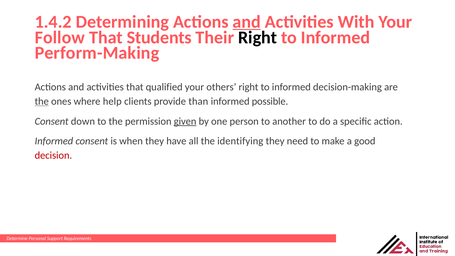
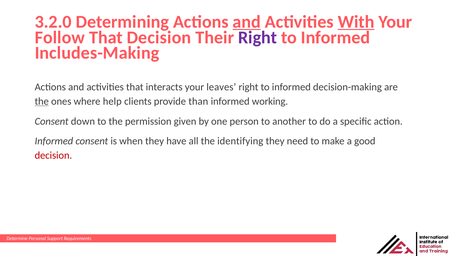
1.4.2: 1.4.2 -> 3.2.0
With underline: none -> present
That Students: Students -> Decision
Right at (258, 37) colour: black -> purple
Perform-Making: Perform-Making -> Includes-Making
qualified: qualified -> interacts
others: others -> leaves
possible: possible -> working
given underline: present -> none
